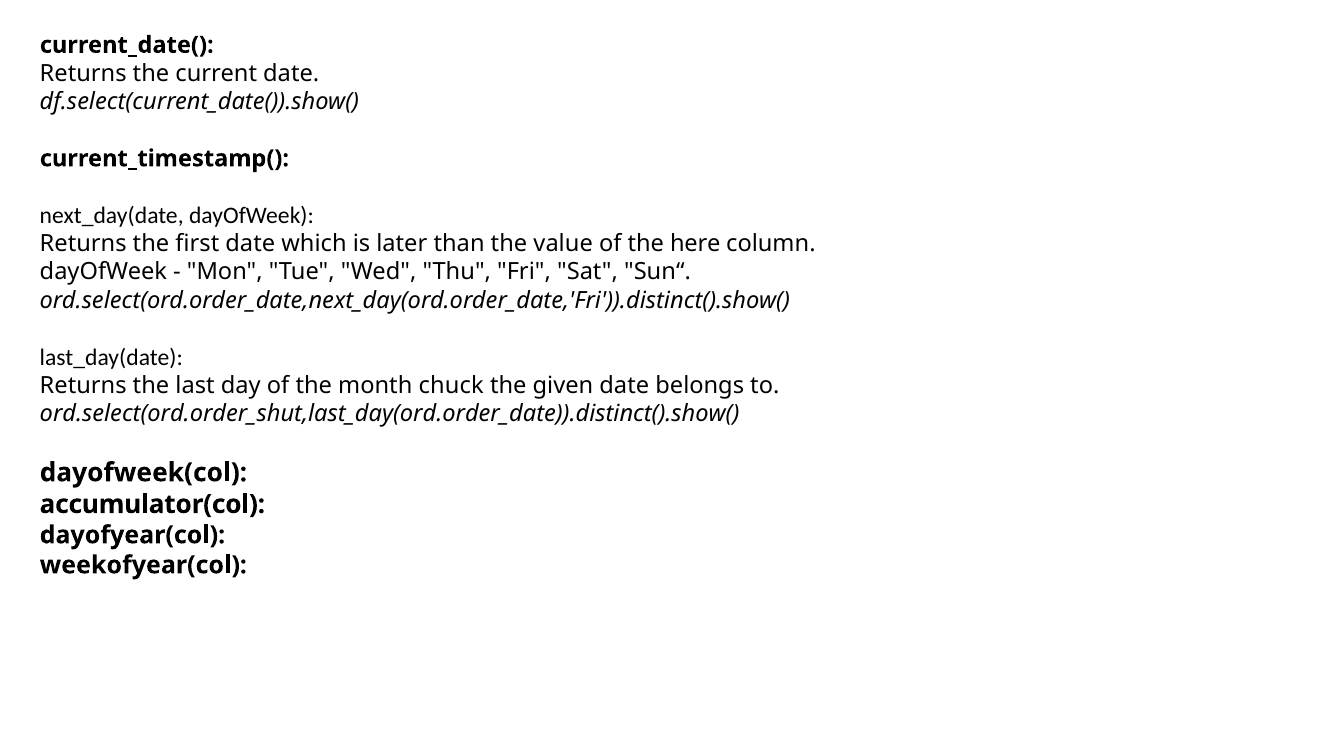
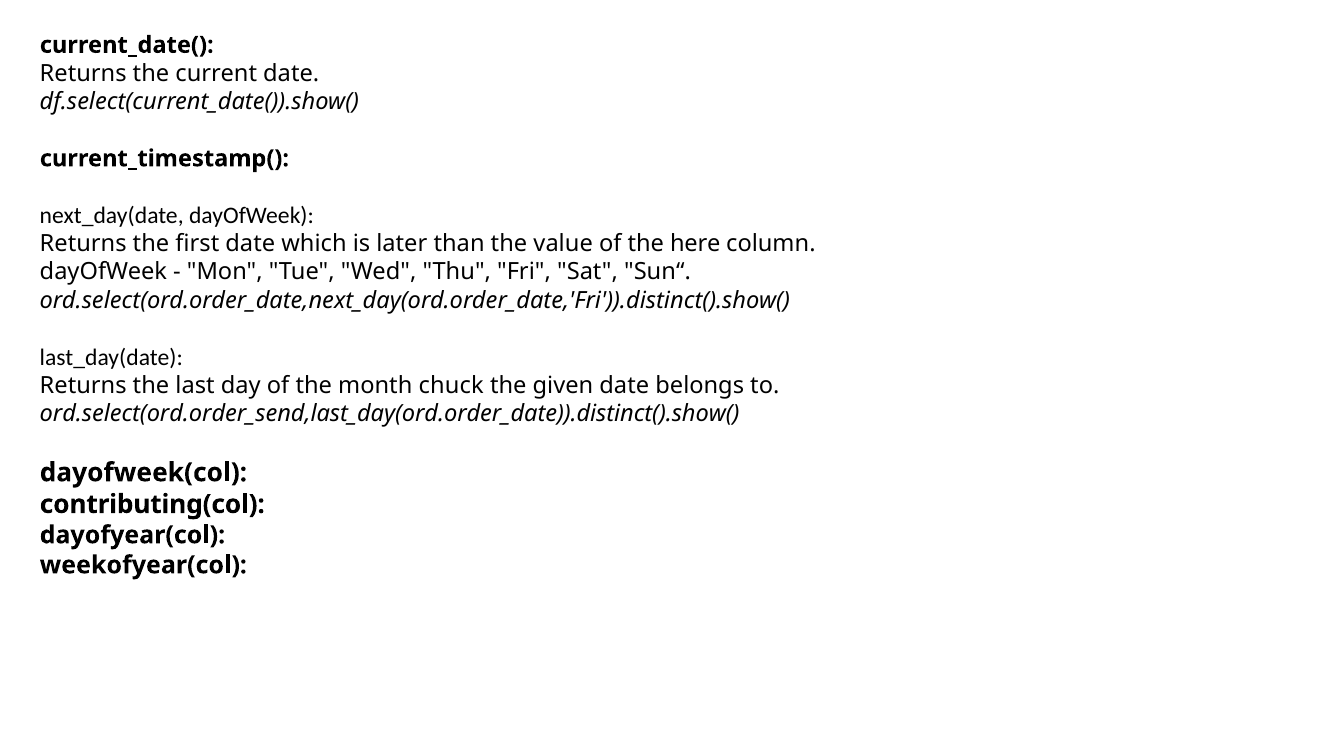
ord.select(ord.order_shut,last_day(ord.order_date)).distinct().show(: ord.select(ord.order_shut,last_day(ord.order_date)).distinct().show( -> ord.select(ord.order_send,last_day(ord.order_date)).distinct().show(
accumulator(col: accumulator(col -> contributing(col
